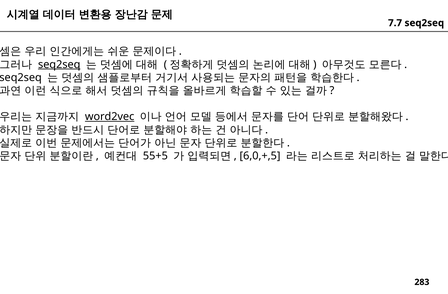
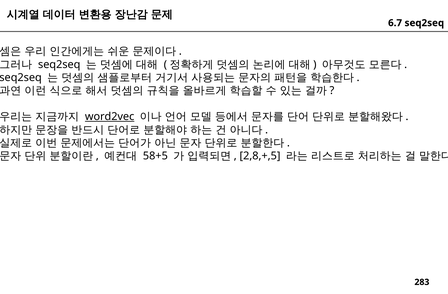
7.7: 7.7 -> 6.7
seq2seq at (59, 64) underline: present -> none
55+5: 55+5 -> 58+5
6,0,+,5: 6,0,+,5 -> 2,8,+,5
